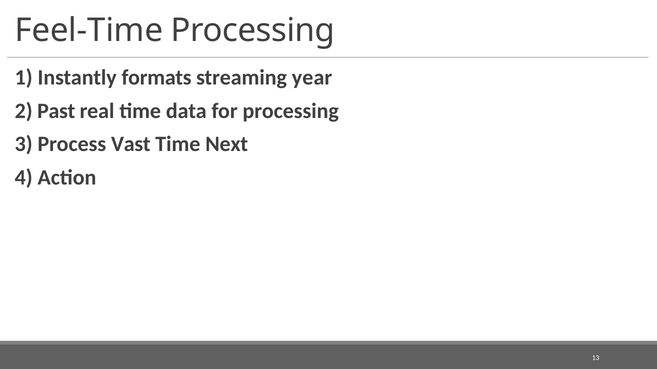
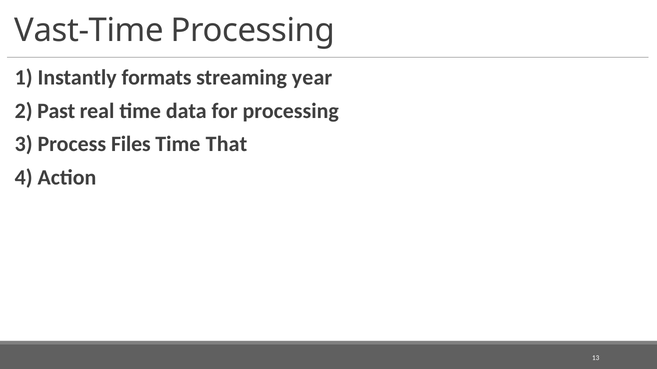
Feel-Time: Feel-Time -> Vast-Time
Vast: Vast -> Files
Next: Next -> That
